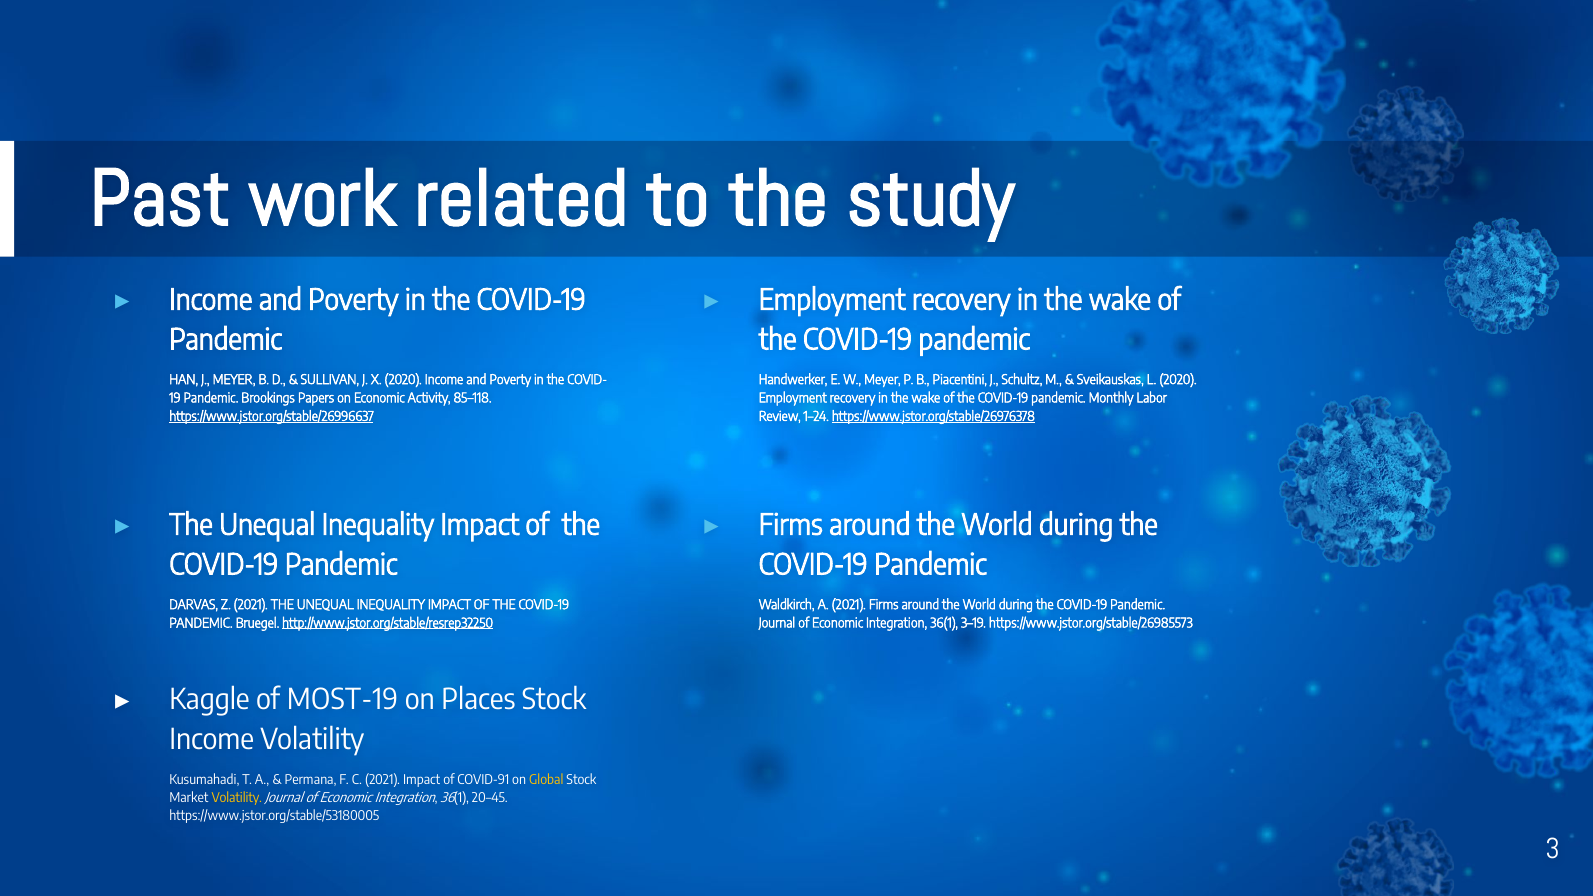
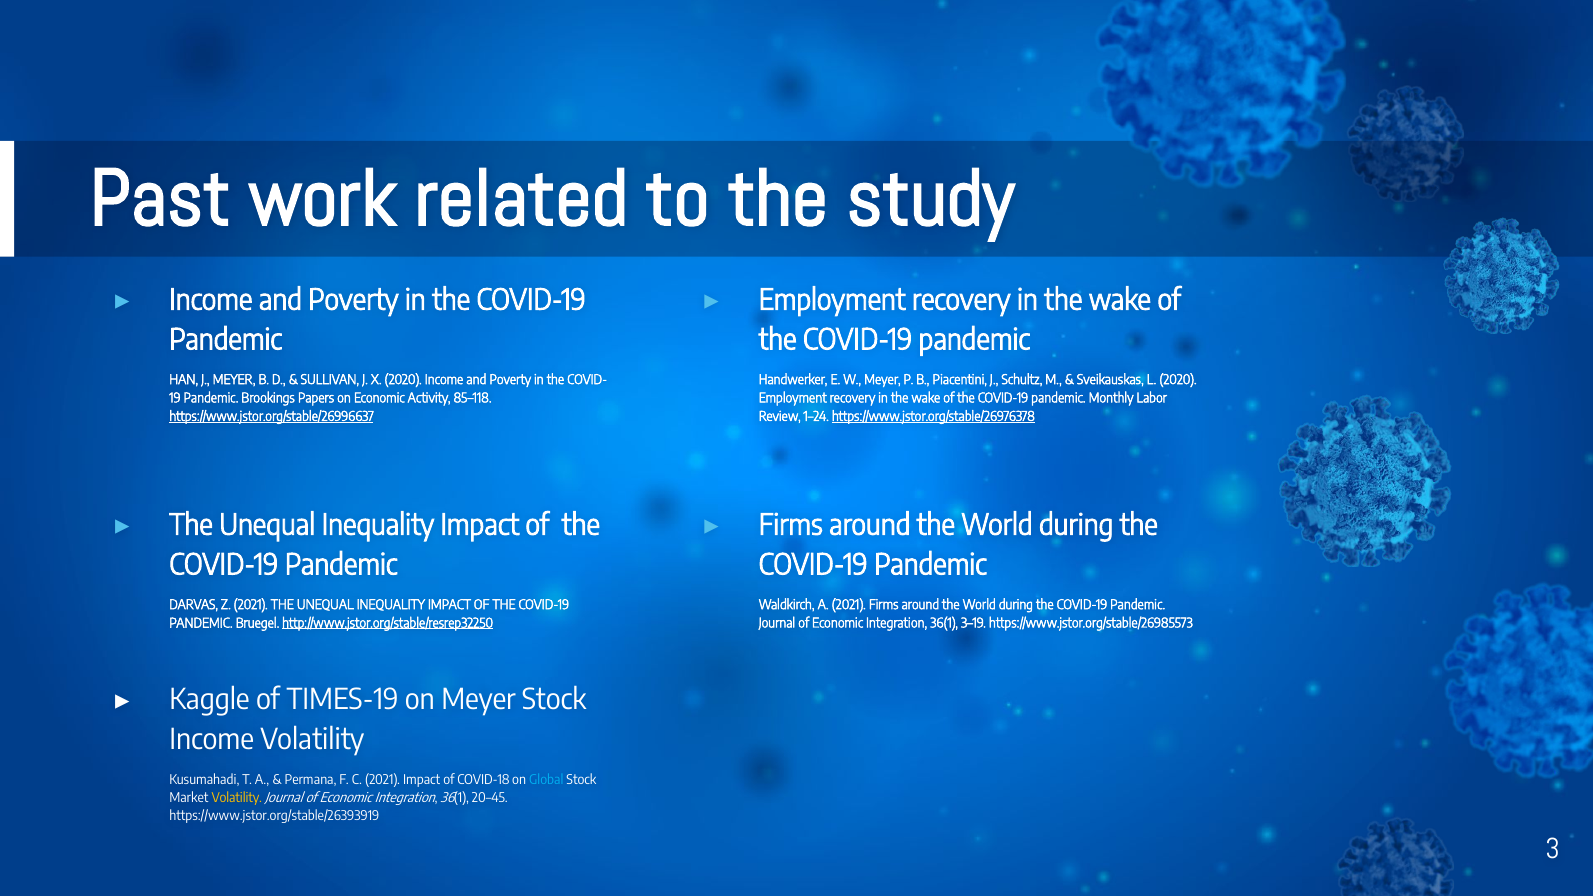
MOST-19: MOST-19 -> TIMES-19
on Places: Places -> Meyer
COVID-91: COVID-91 -> COVID-18
Global colour: yellow -> light blue
https://www.jstor.org/stable/53180005: https://www.jstor.org/stable/53180005 -> https://www.jstor.org/stable/26393919
